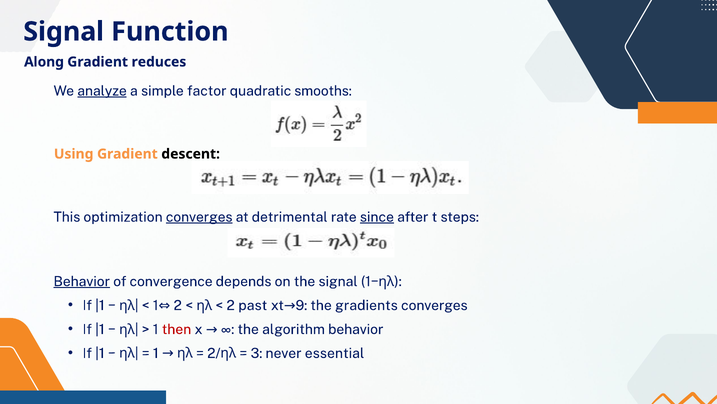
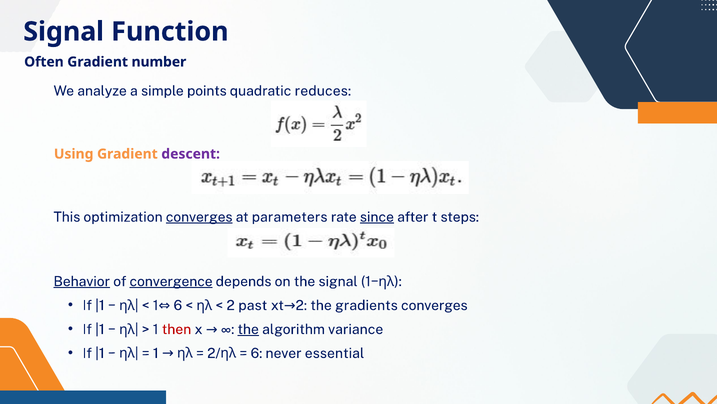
Along: Along -> Often
reduces: reduces -> number
analyze underline: present -> none
factor: factor -> points
smooths: smooths -> reduces
descent colour: black -> purple
detrimental: detrimental -> parameters
convergence underline: none -> present
1 2: 2 -> 6
9 at (301, 305): 9 -> 2
the at (248, 329) underline: none -> present
algorithm behavior: behavior -> variance
3 at (256, 353): 3 -> 6
